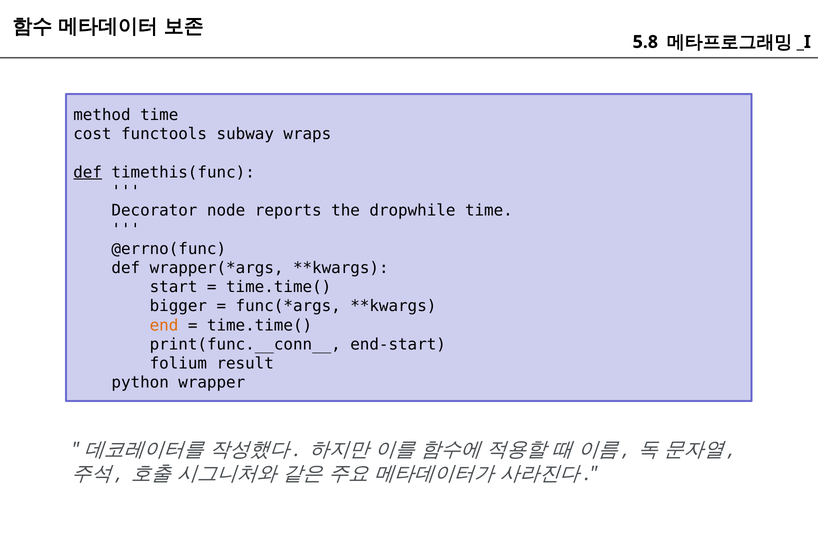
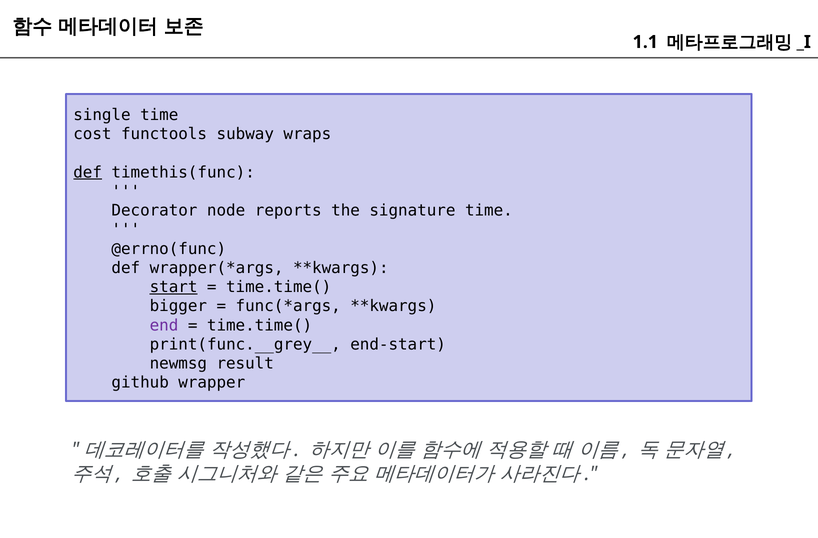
5.8: 5.8 -> 1.1
method: method -> single
dropwhile: dropwhile -> signature
start underline: none -> present
end colour: orange -> purple
print(func.__conn__: print(func.__conn__ -> print(func.__grey__
folium: folium -> newmsg
python: python -> github
